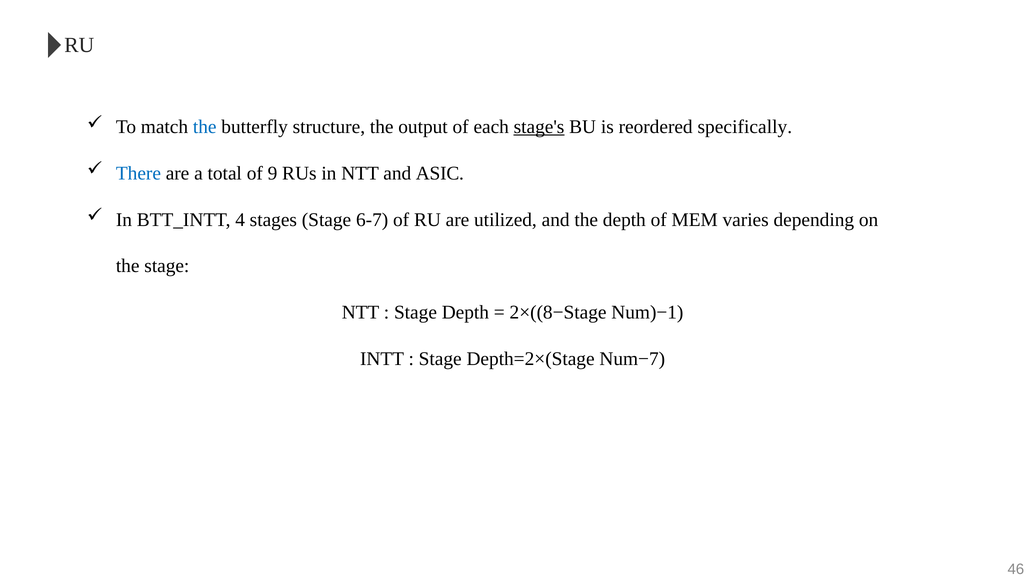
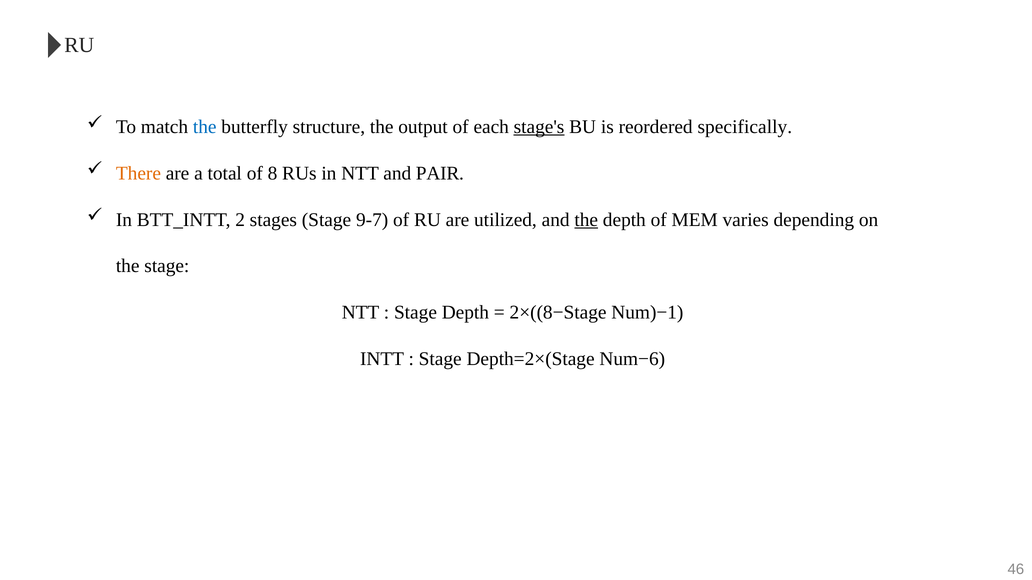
There colour: blue -> orange
9: 9 -> 8
ASIC: ASIC -> PAIR
4: 4 -> 2
6-7: 6-7 -> 9-7
the at (586, 220) underline: none -> present
Num−7: Num−7 -> Num−6
